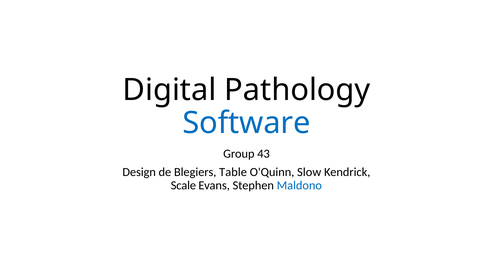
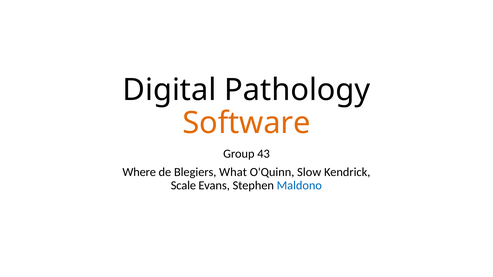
Software colour: blue -> orange
Design: Design -> Where
Table: Table -> What
